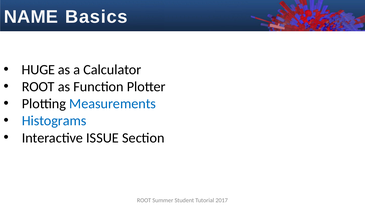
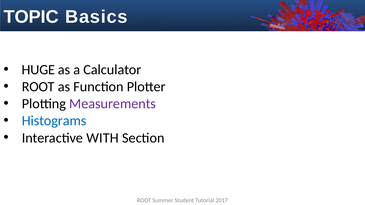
NAME: NAME -> TOPIC
Measurements colour: blue -> purple
ISSUE: ISSUE -> WITH
